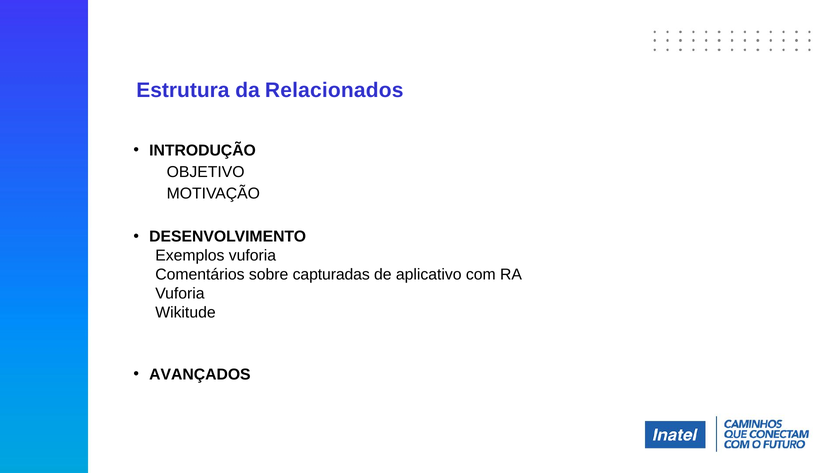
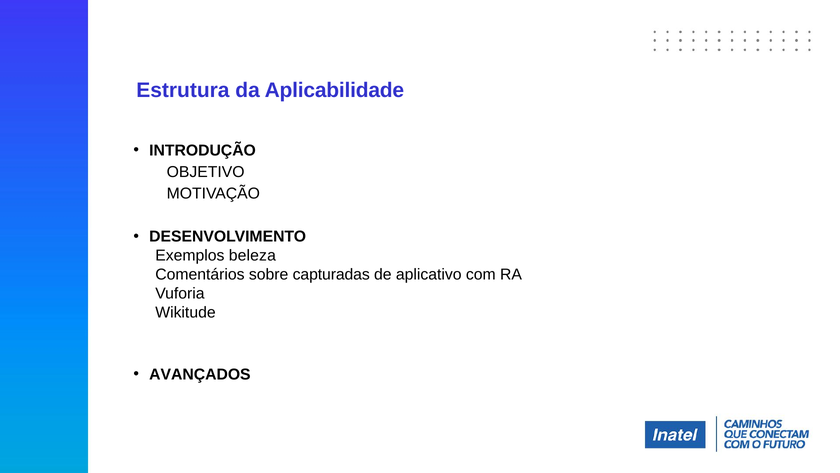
Relacionados: Relacionados -> Aplicabilidade
Exemplos vuforia: vuforia -> beleza
